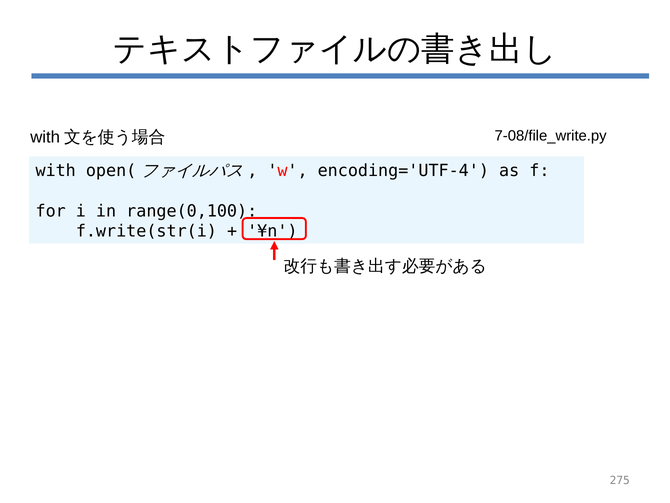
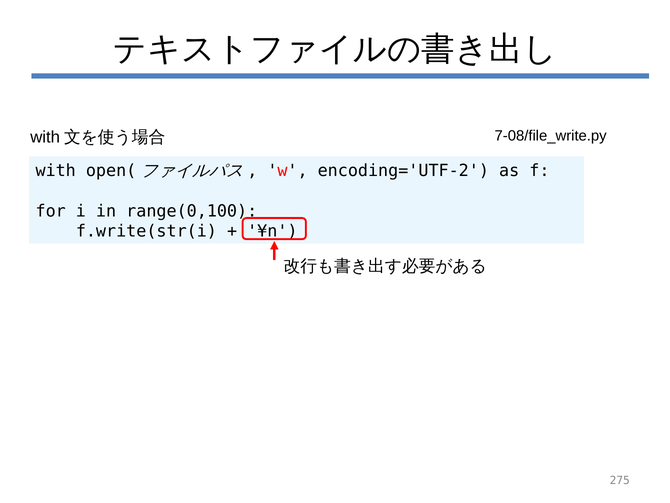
encoding='UTF-4: encoding='UTF-4 -> encoding='UTF-2
